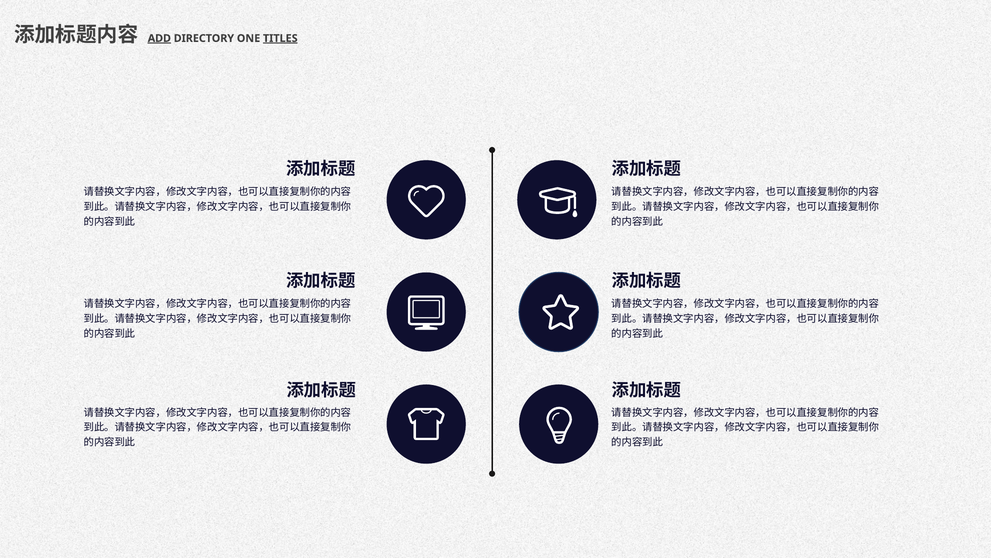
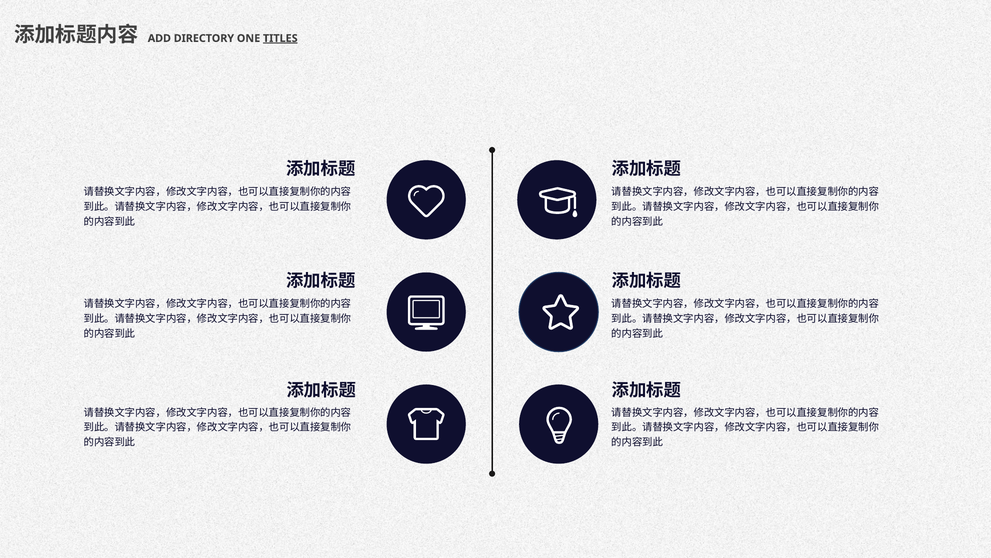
ADD underline: present -> none
